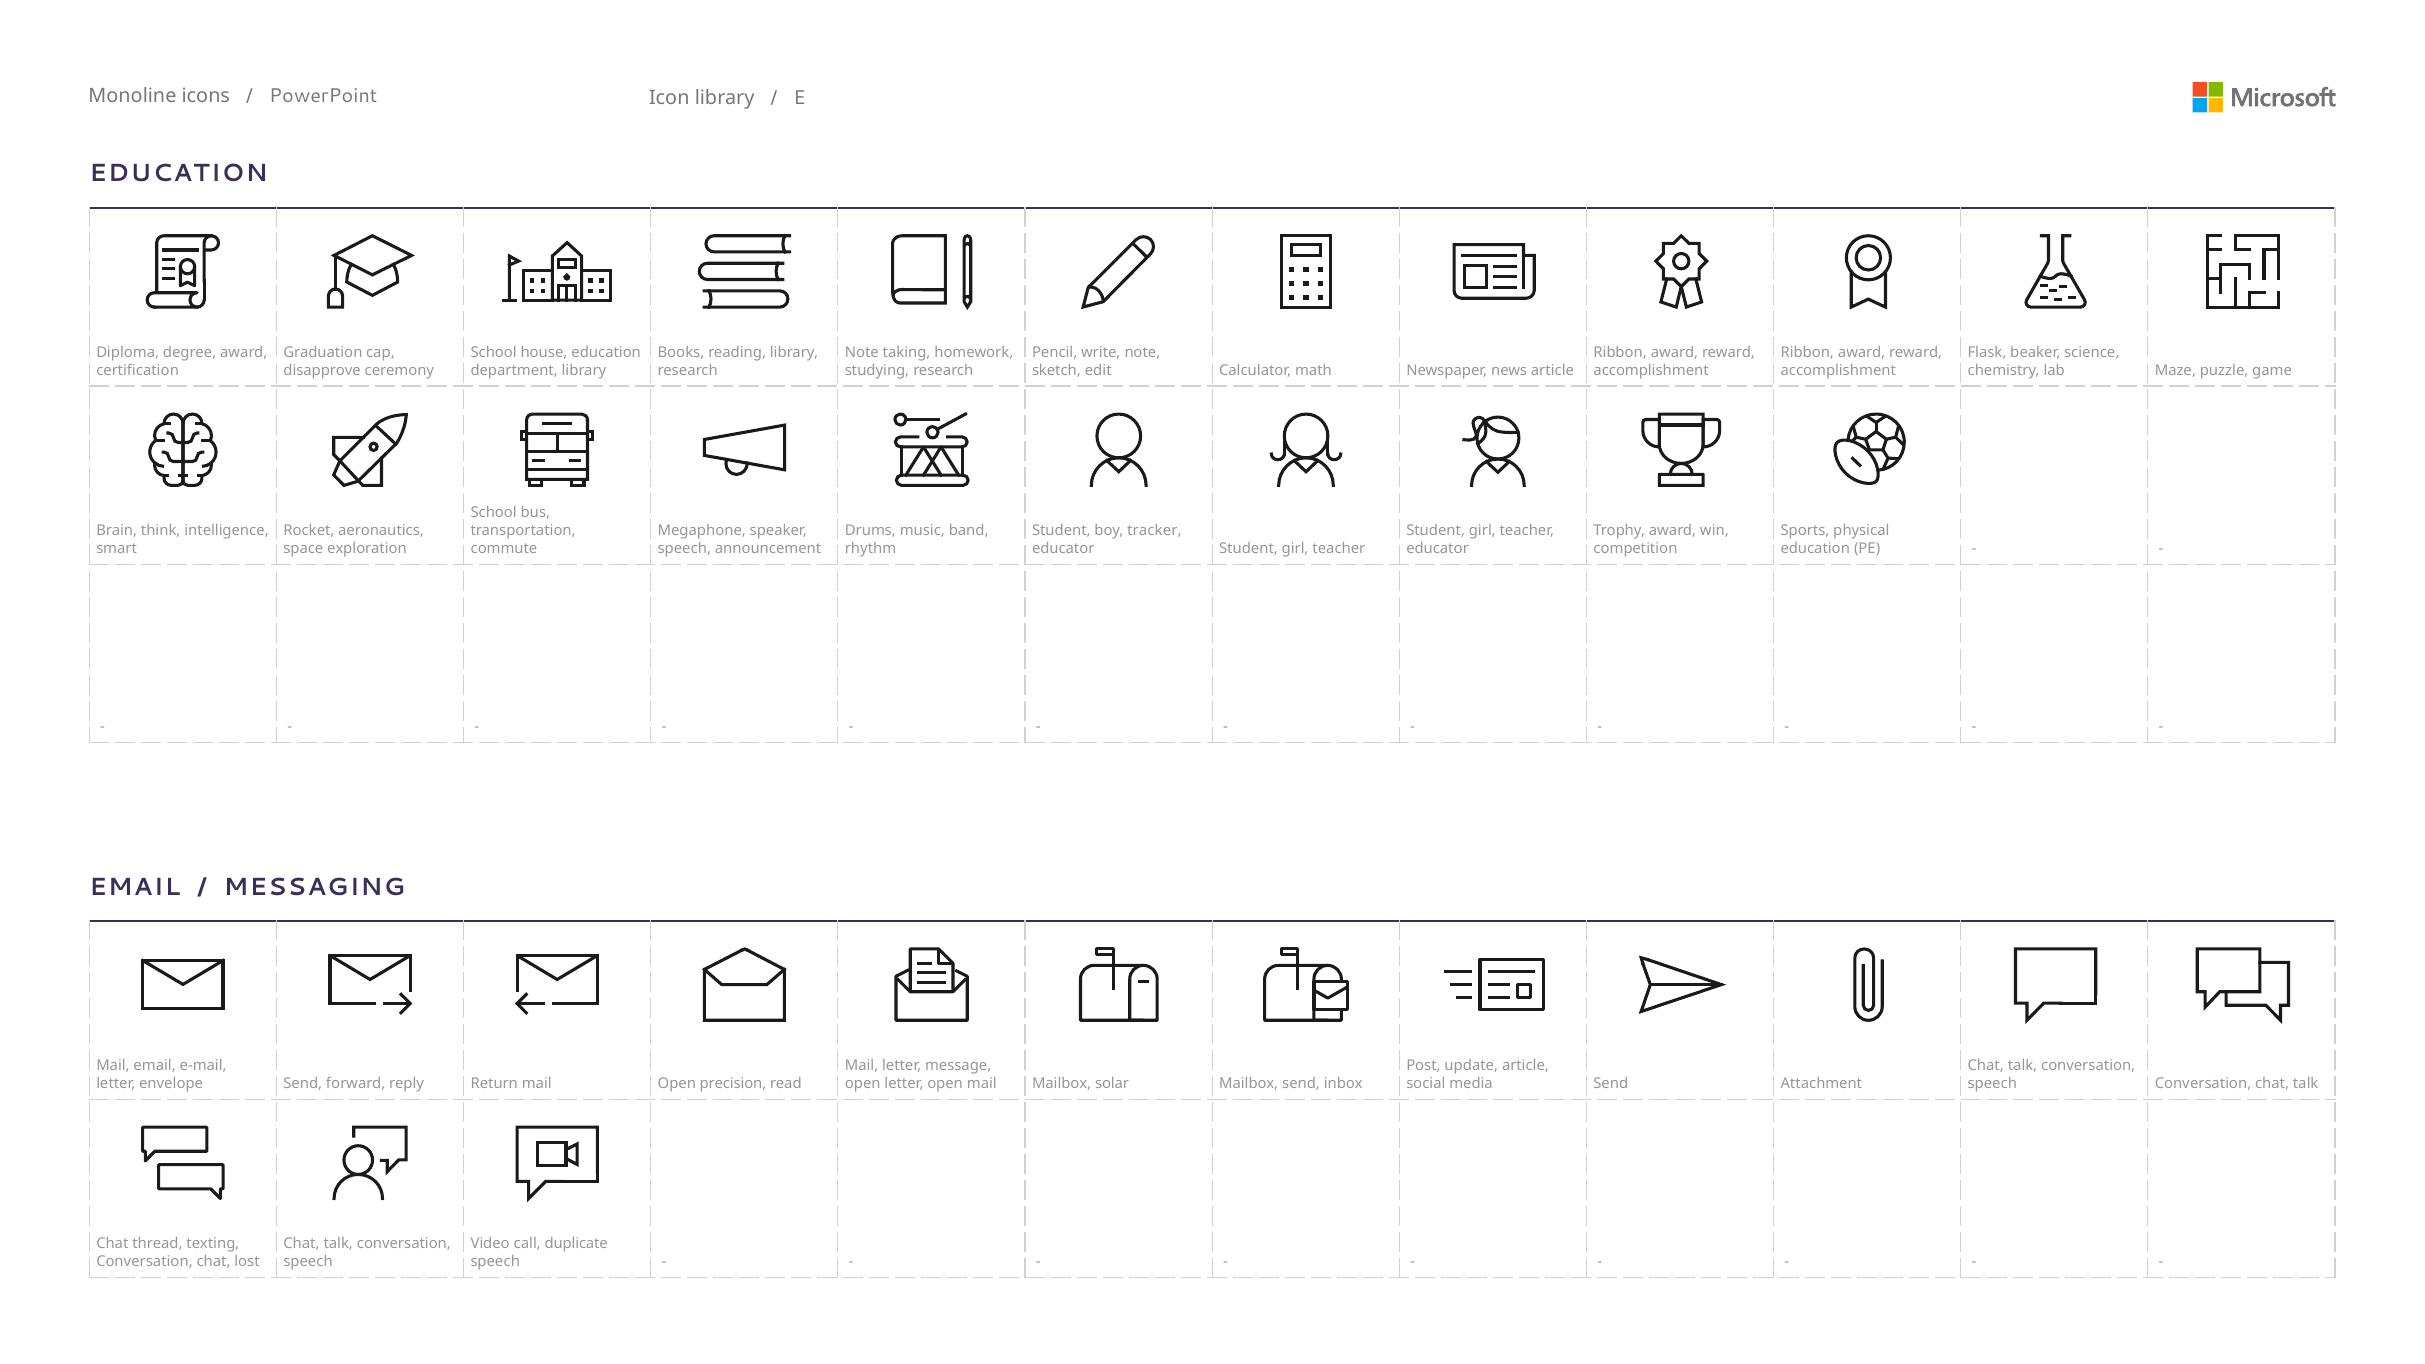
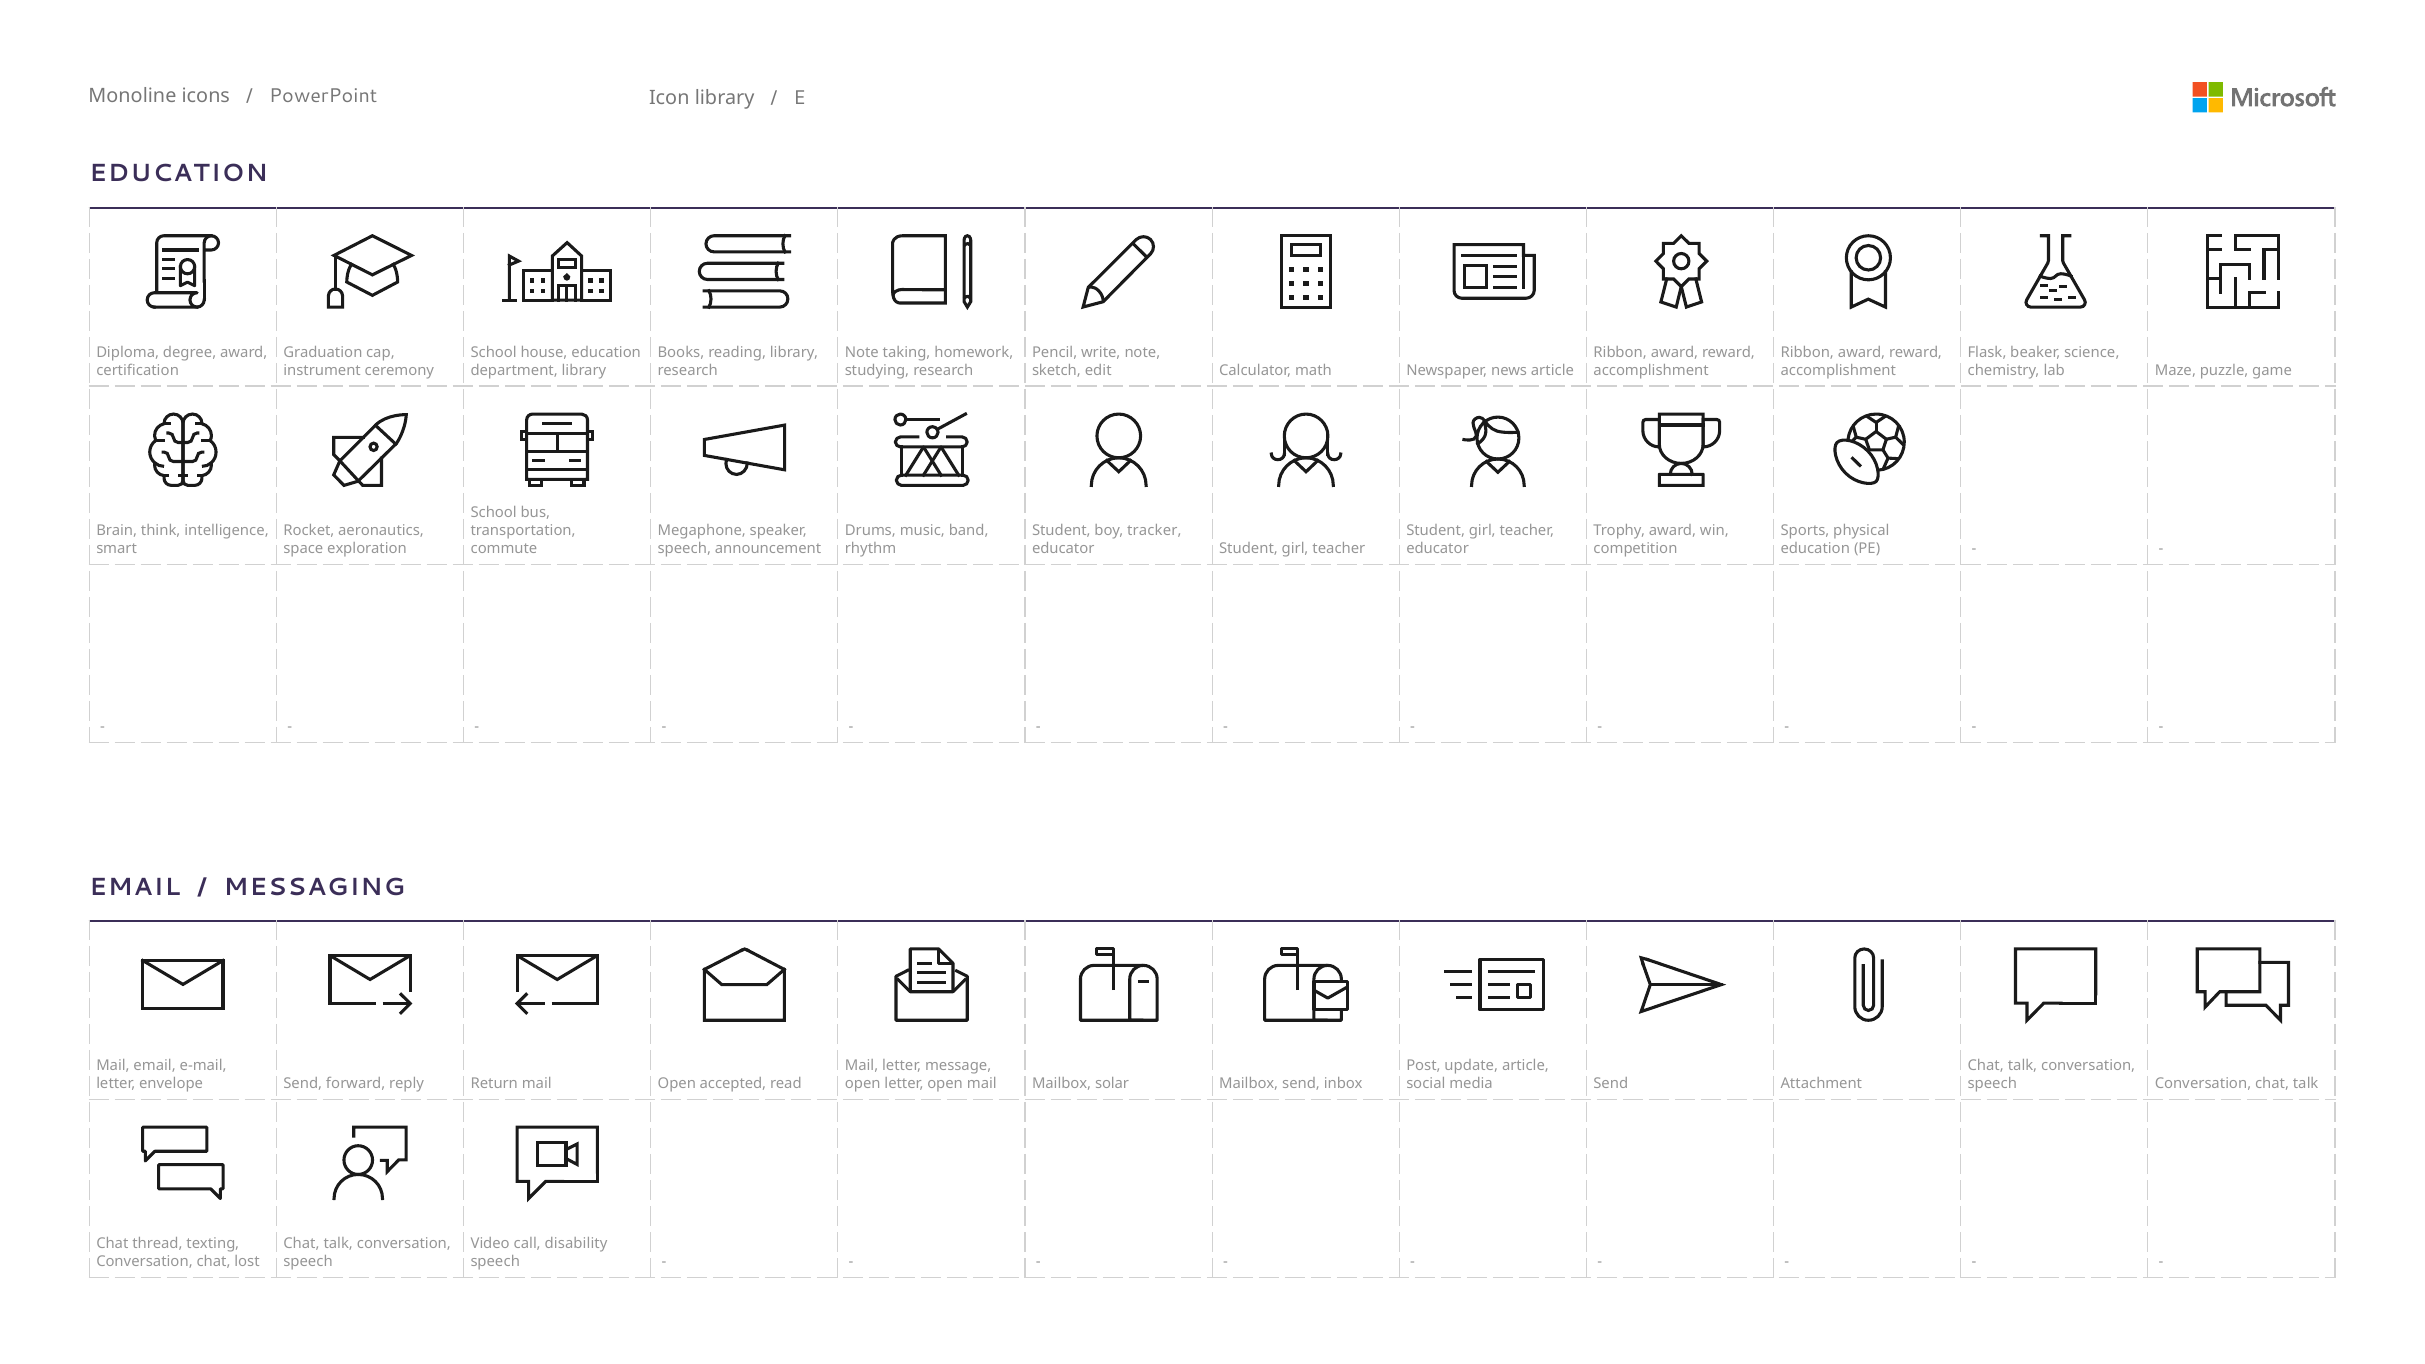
disapprove: disapprove -> instrument
precision: precision -> accepted
duplicate: duplicate -> disability
